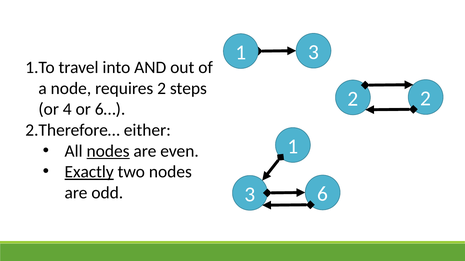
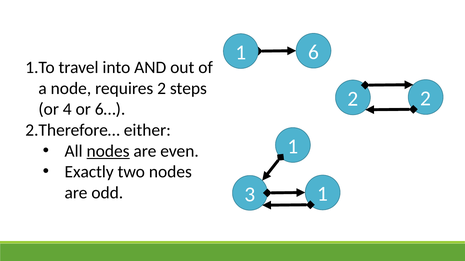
3 at (313, 52): 3 -> 6
Exactly underline: present -> none
3 6: 6 -> 1
